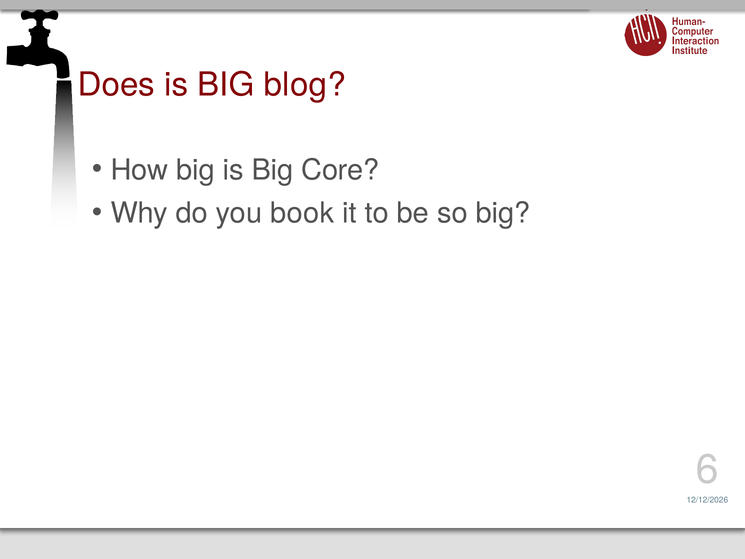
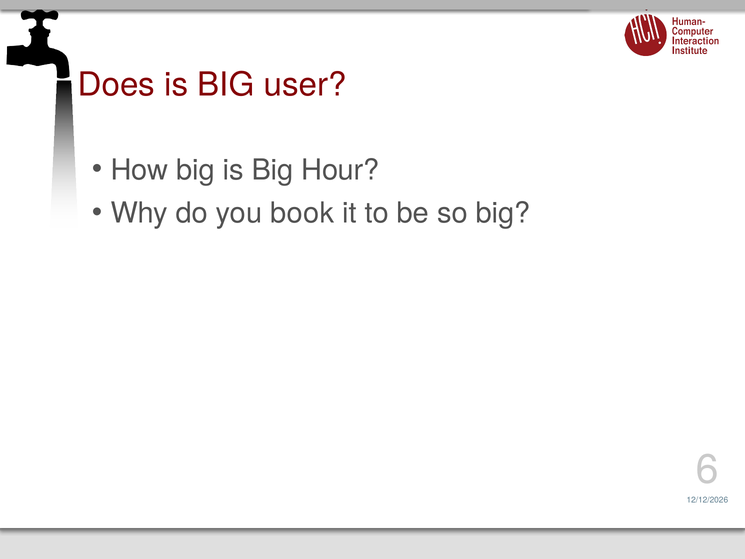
blog: blog -> user
Core: Core -> Hour
